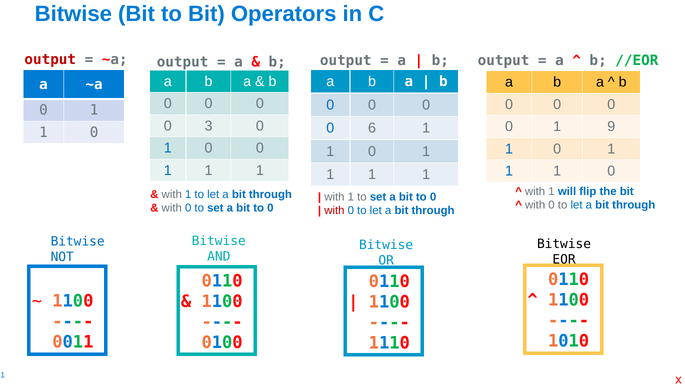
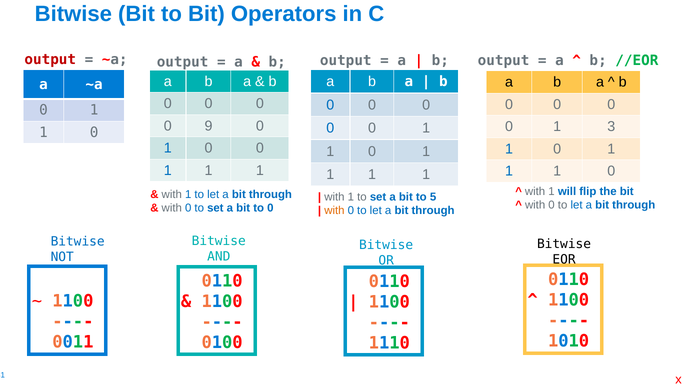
3: 3 -> 9
9: 9 -> 3
6 at (372, 128): 6 -> 0
0 at (433, 197): 0 -> 5
with at (334, 211) colour: red -> orange
